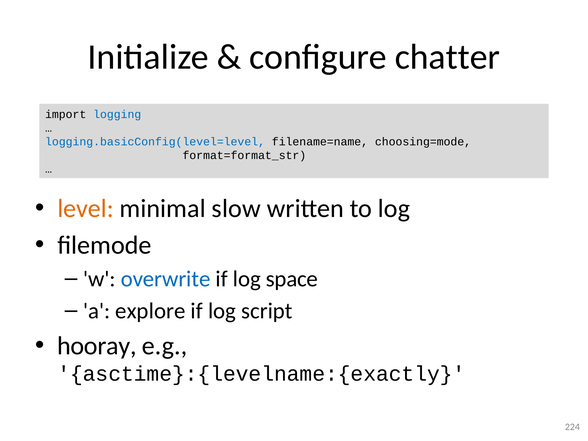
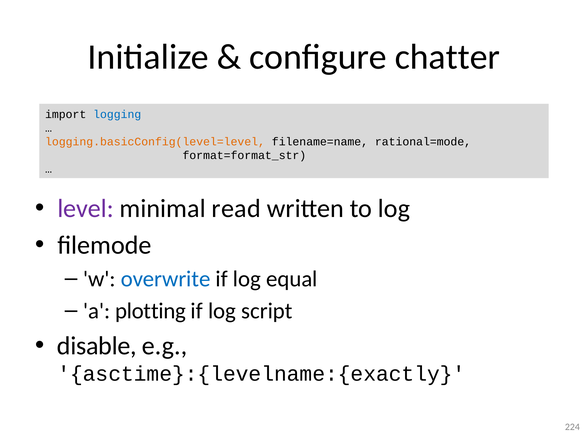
logging.basicConfig(level=level colour: blue -> orange
choosing=mode: choosing=mode -> rational=mode
level colour: orange -> purple
slow: slow -> read
space: space -> equal
explore: explore -> plotting
hooray: hooray -> disable
